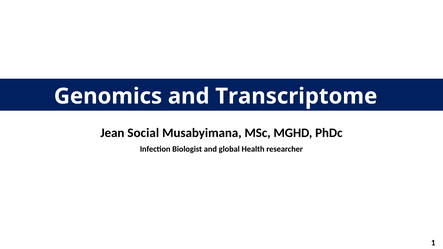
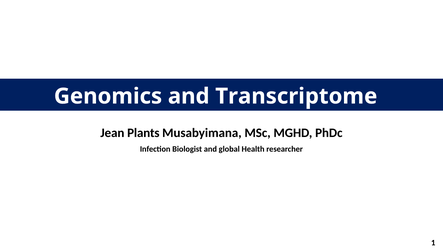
Social: Social -> Plants
